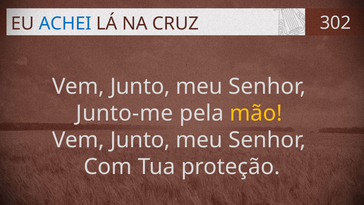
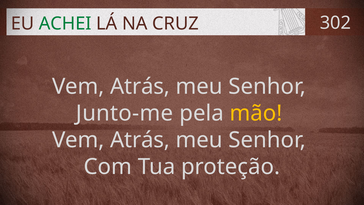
ACHEI colour: blue -> green
Junto at (140, 86): Junto -> Atrás
Junto at (140, 140): Junto -> Atrás
